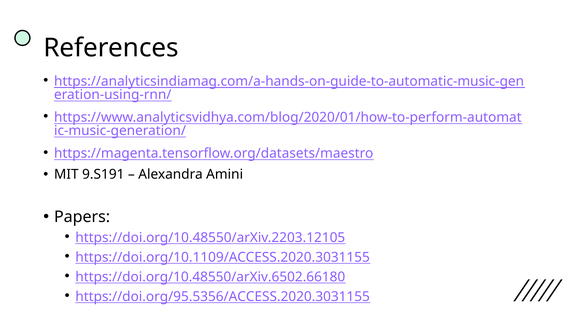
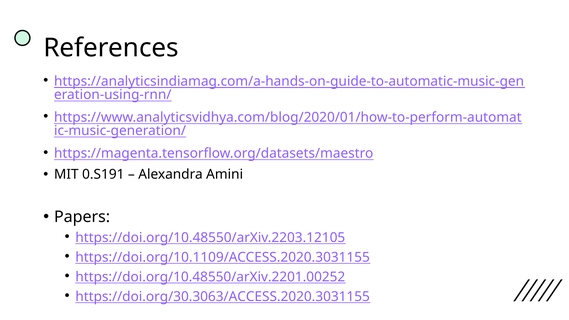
9.S191: 9.S191 -> 0.S191
https://doi.org/10.48550/arXiv.6502.66180: https://doi.org/10.48550/arXiv.6502.66180 -> https://doi.org/10.48550/arXiv.2201.00252
https://doi.org/95.5356/ACCESS.2020.3031155: https://doi.org/95.5356/ACCESS.2020.3031155 -> https://doi.org/30.3063/ACCESS.2020.3031155
